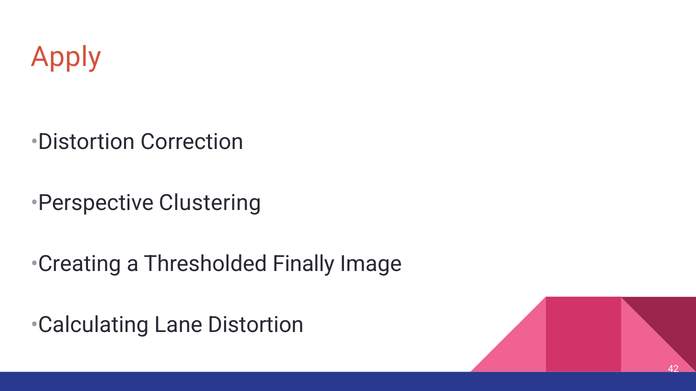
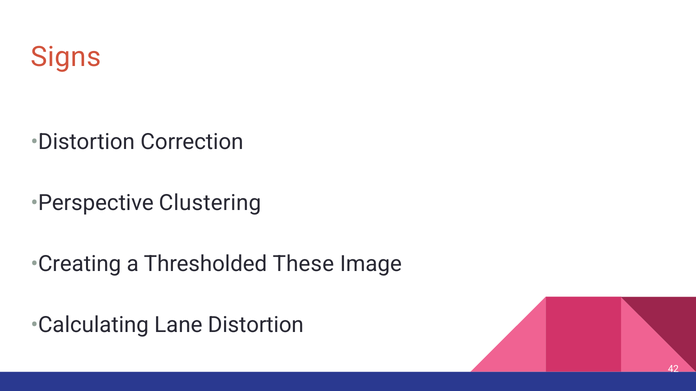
Apply: Apply -> Signs
Finally: Finally -> These
